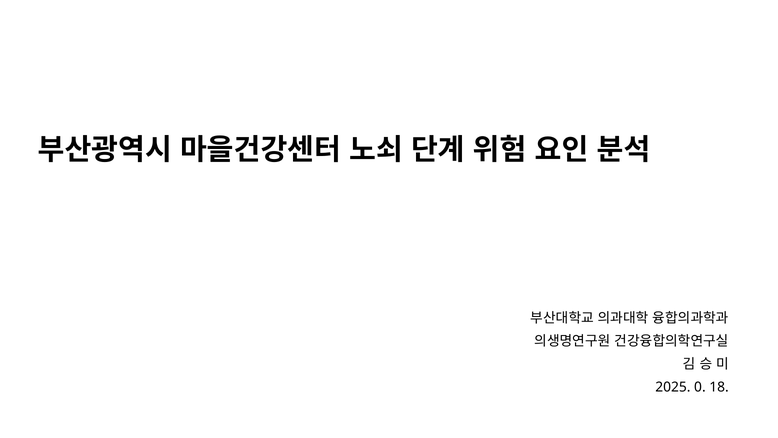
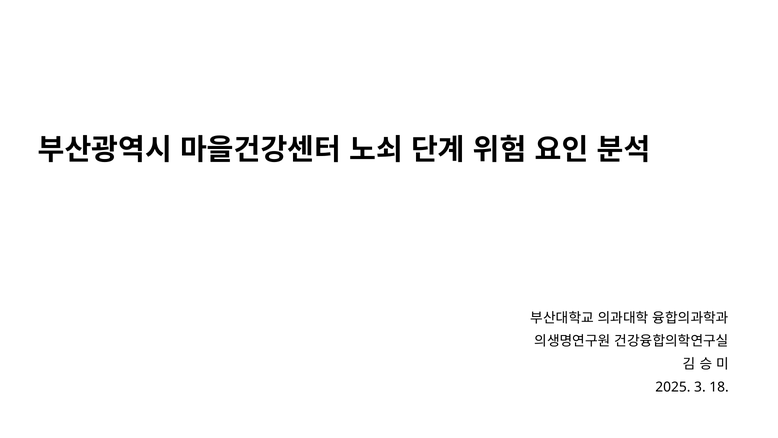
0: 0 -> 3
